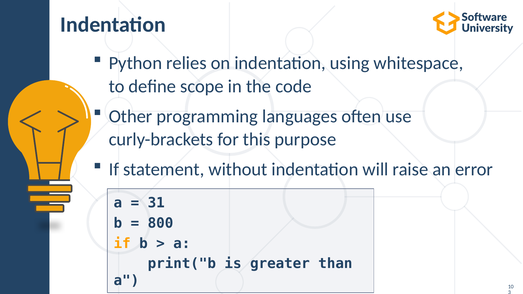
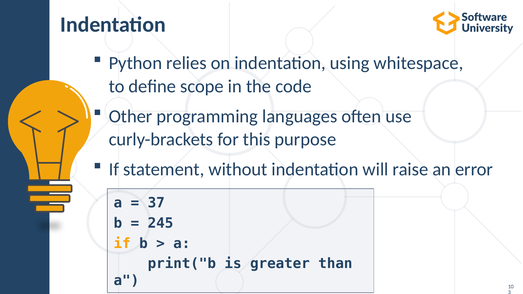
31: 31 -> 37
800: 800 -> 245
